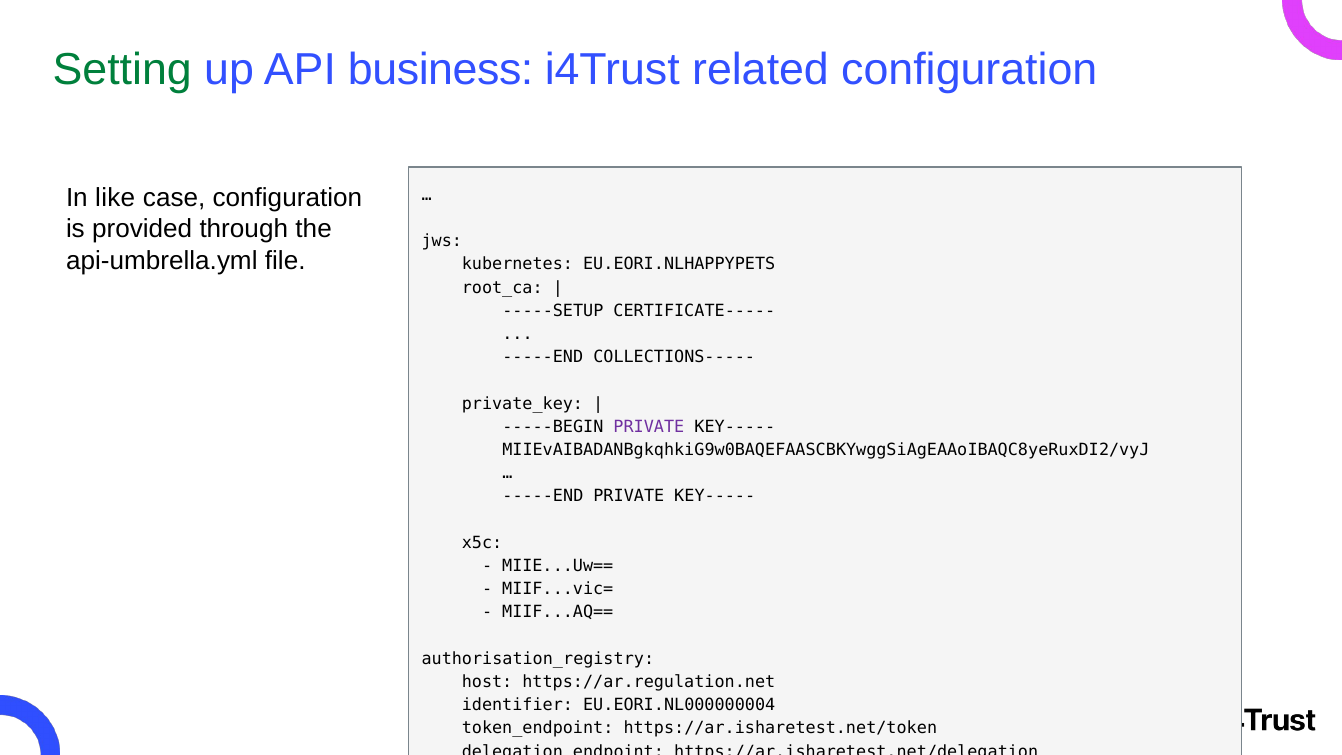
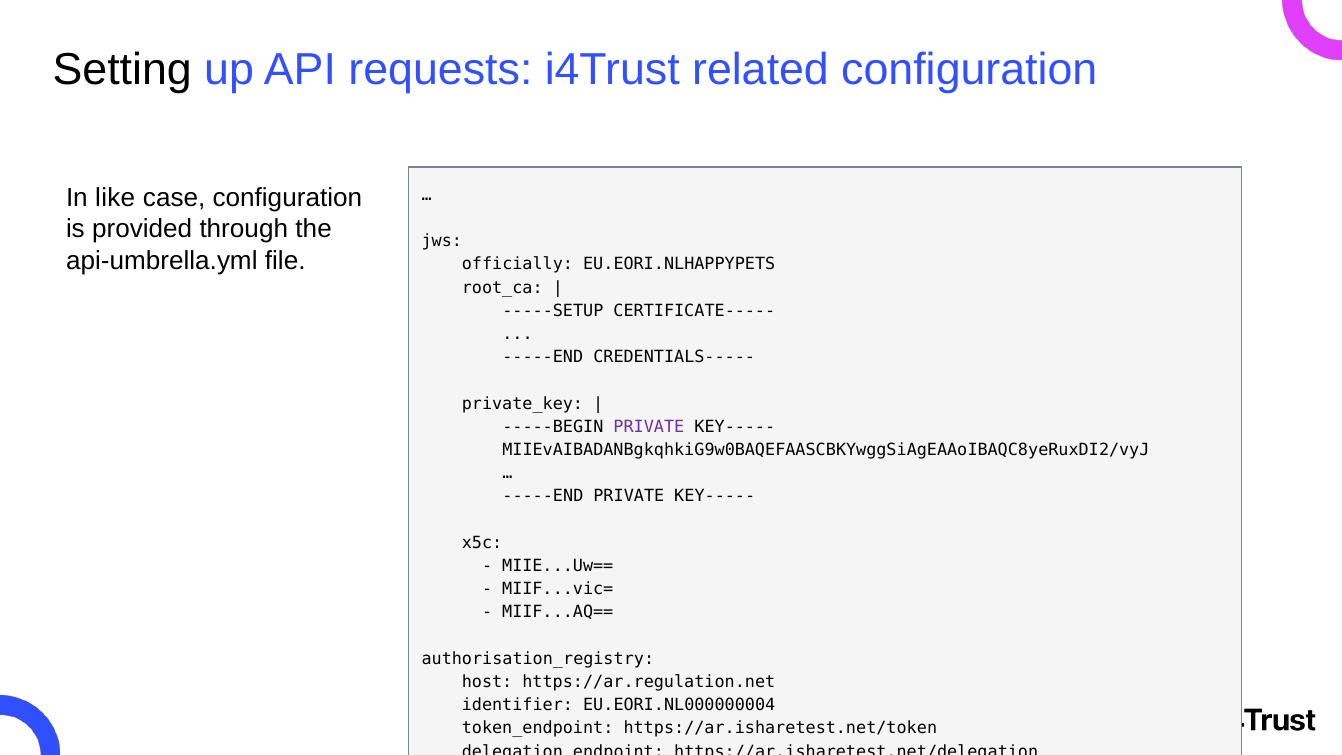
Setting colour: green -> black
business: business -> requests
kubernetes: kubernetes -> officially
COLLECTIONS-----: COLLECTIONS----- -> CREDENTIALS-----
